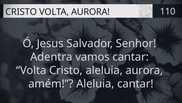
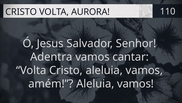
Cristo aleluia aurora: aurora -> vamos
amém Aleluia cantar: cantar -> vamos
